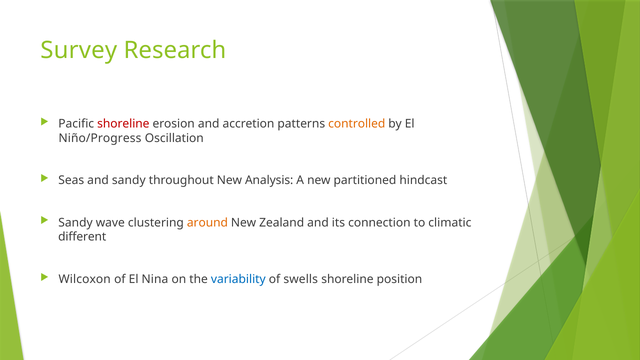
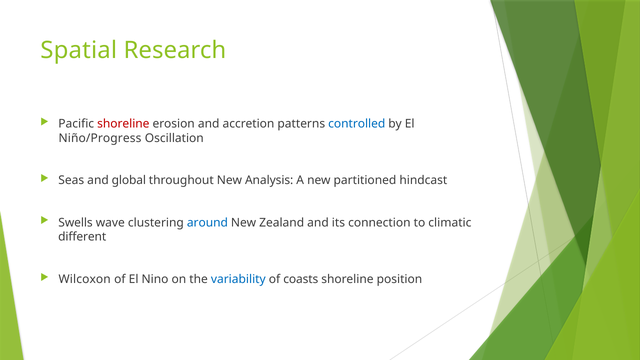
Survey: Survey -> Spatial
controlled colour: orange -> blue
and sandy: sandy -> global
Sandy at (76, 223): Sandy -> Swells
around colour: orange -> blue
Nina: Nina -> Nino
swells: swells -> coasts
